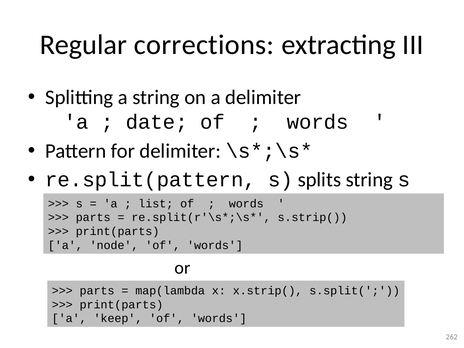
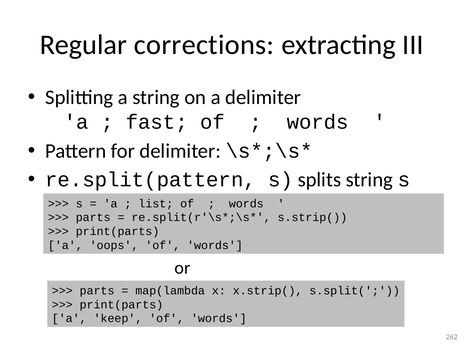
date: date -> fast
node: node -> oops
